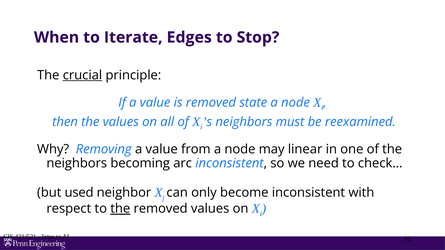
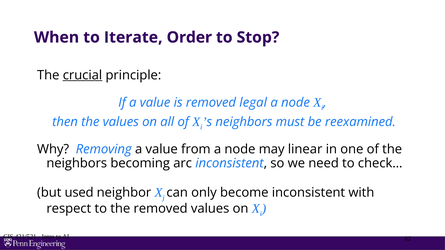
Edges: Edges -> Order
state: state -> legal
the at (120, 209) underline: present -> none
